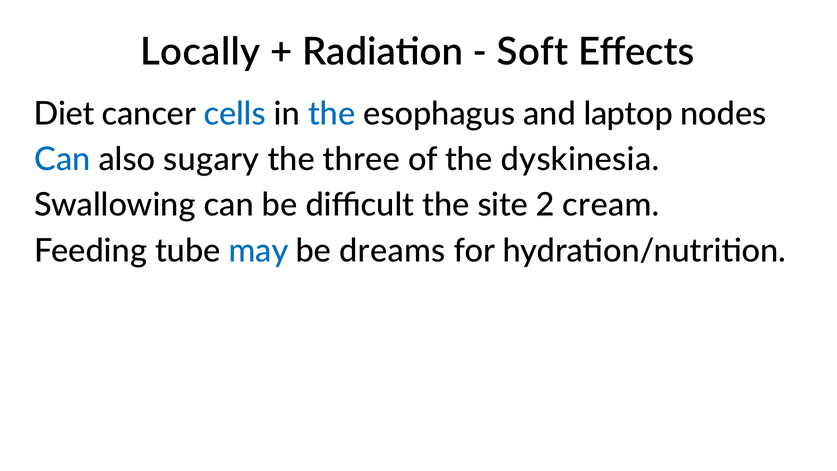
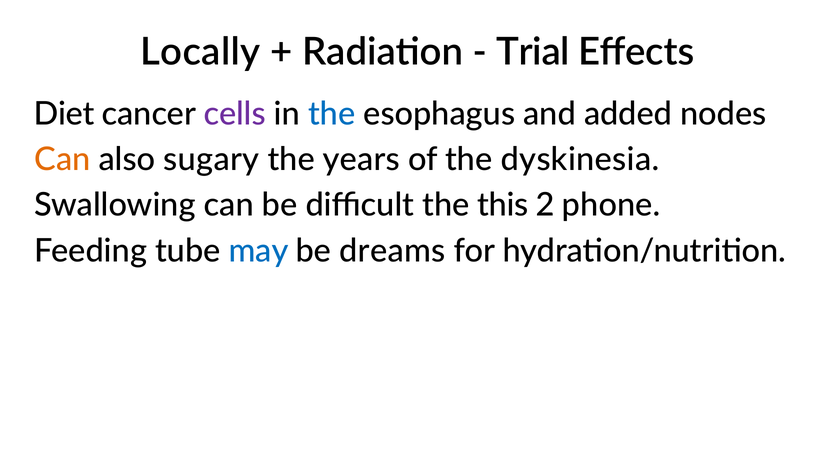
Soft: Soft -> Trial
cells colour: blue -> purple
laptop: laptop -> added
Can at (62, 160) colour: blue -> orange
three: three -> years
site: site -> this
cream: cream -> phone
